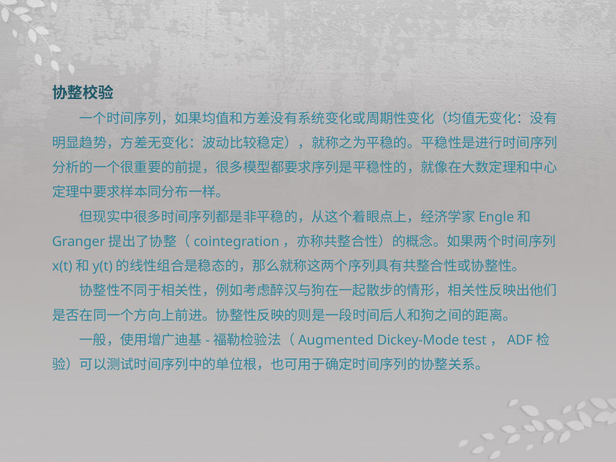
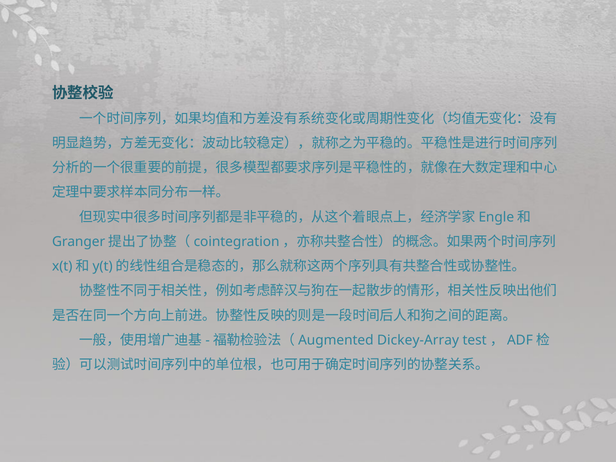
Dickey-Mode: Dickey-Mode -> Dickey-Array
